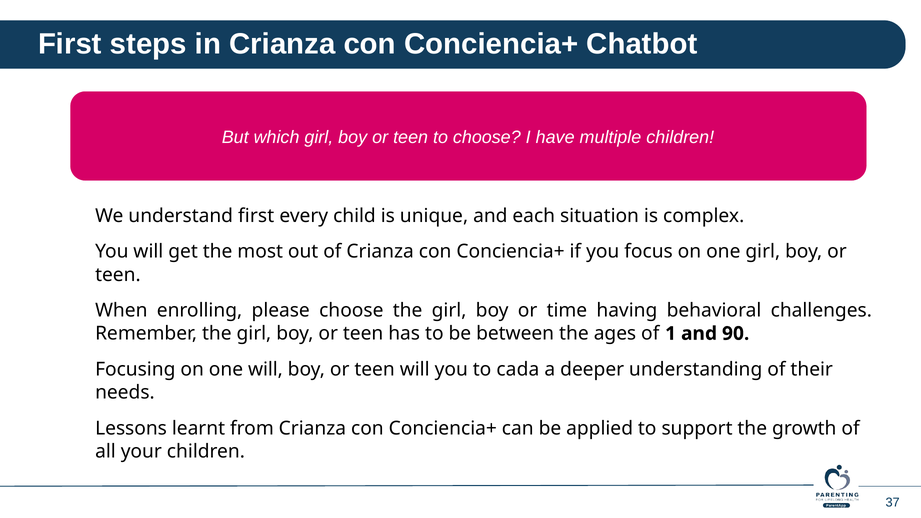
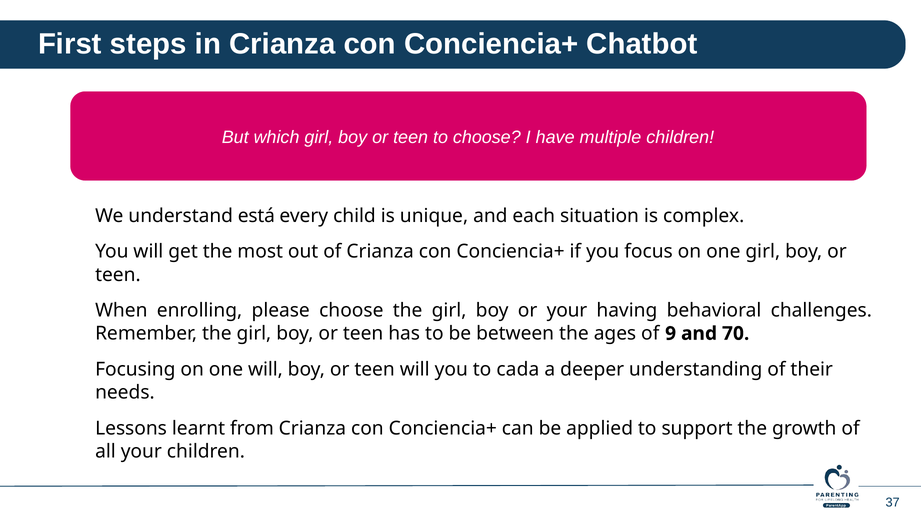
understand first: first -> está
or time: time -> your
1: 1 -> 9
90: 90 -> 70
